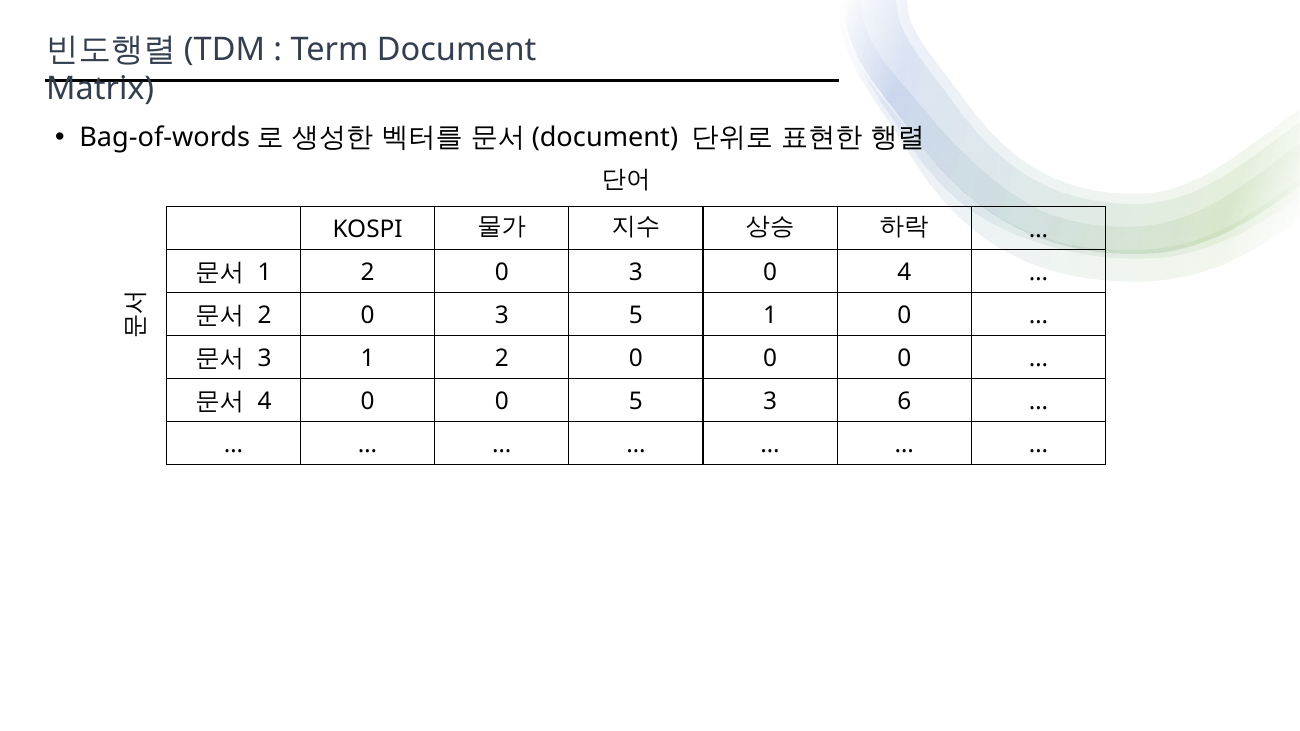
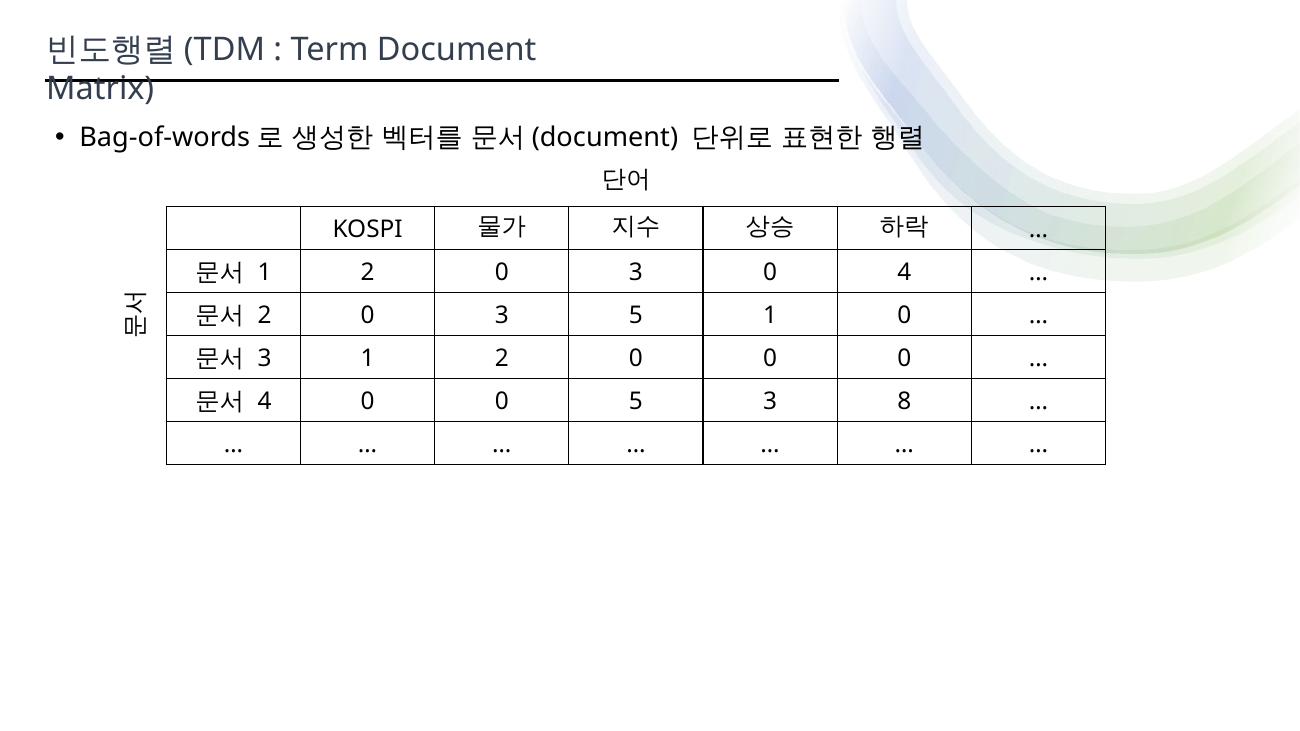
6: 6 -> 8
